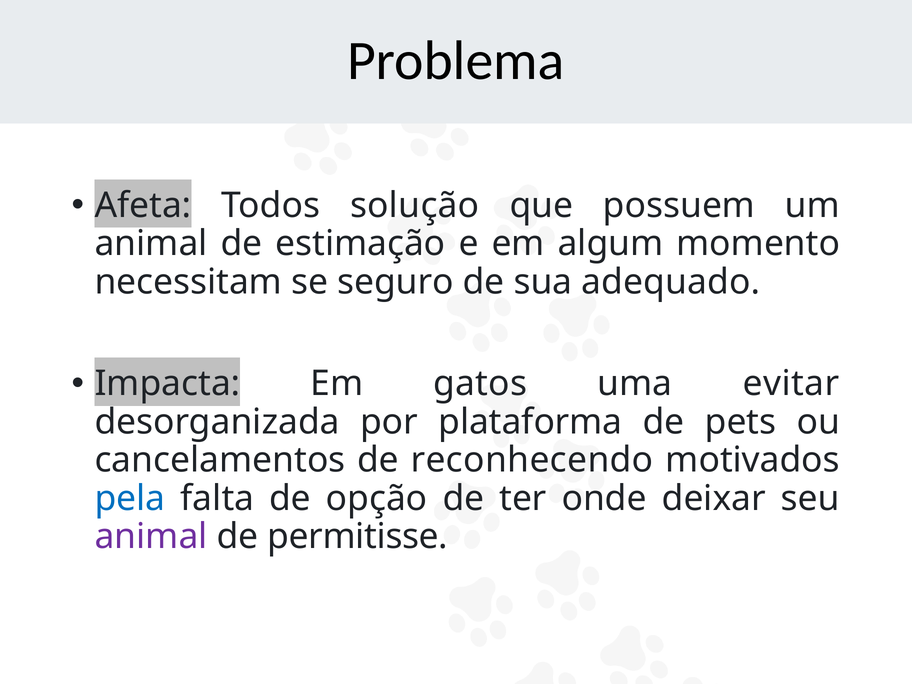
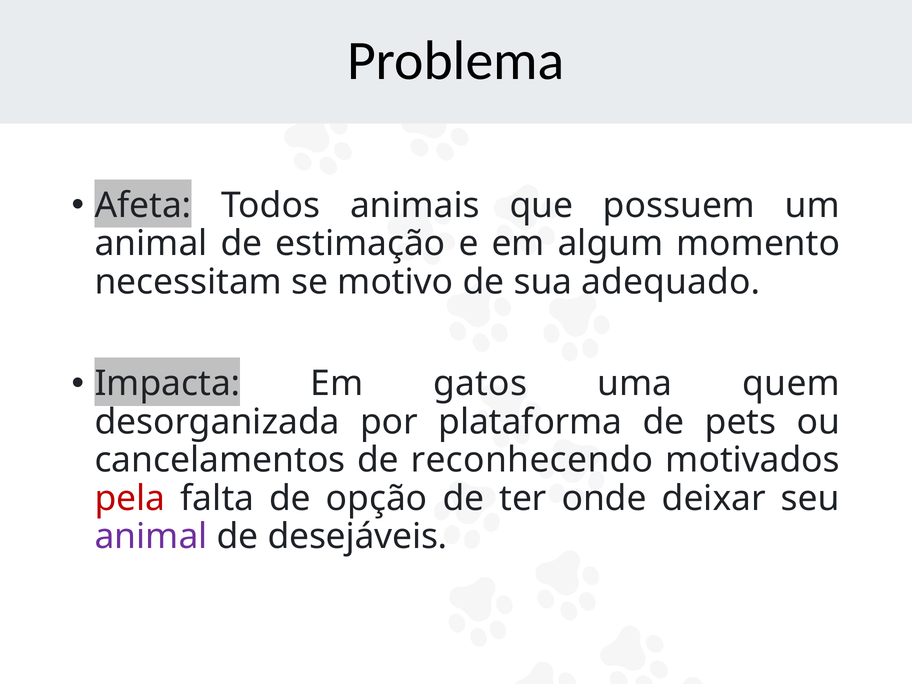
solução: solução -> animais
seguro: seguro -> motivo
evitar: evitar -> quem
pela colour: blue -> red
permitisse: permitisse -> desejáveis
